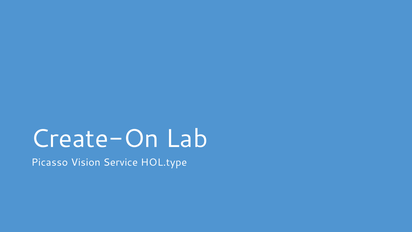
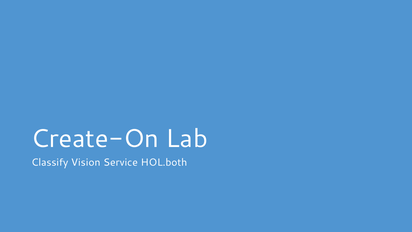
Picasso: Picasso -> Classify
HOL.type: HOL.type -> HOL.both
